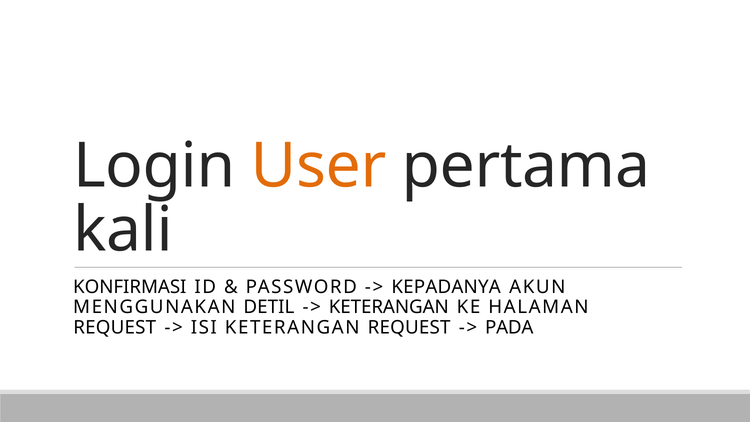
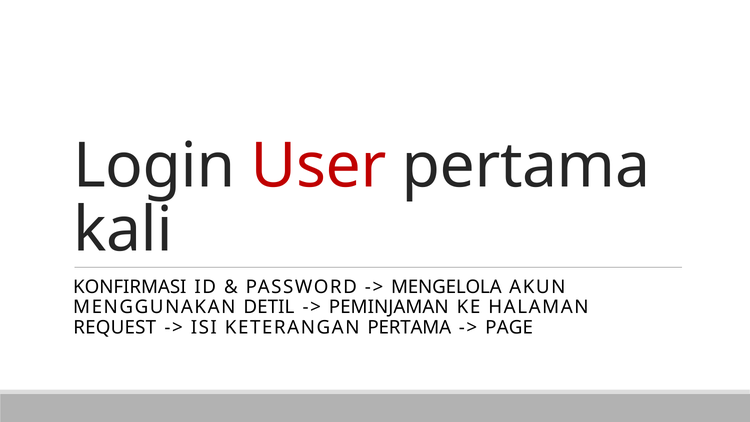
User colour: orange -> red
KEPADANYA: KEPADANYA -> MENGELOLA
KETERANGAN at (389, 307): KETERANGAN -> PEMINJAMAN
KETERANGAN REQUEST: REQUEST -> PERTAMA
PADA: PADA -> PAGE
